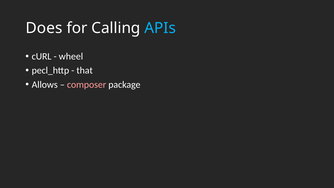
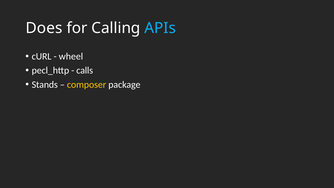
that: that -> calls
Allows: Allows -> Stands
composer colour: pink -> yellow
